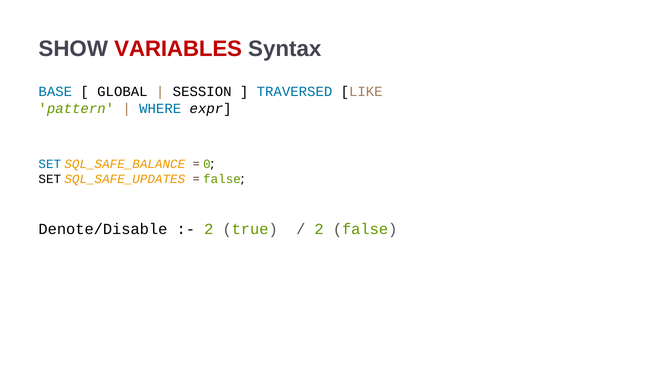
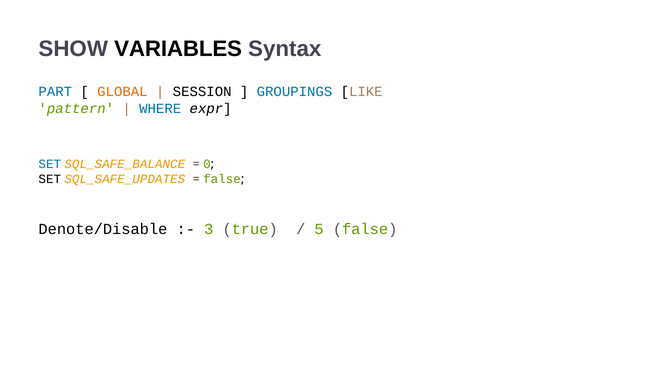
VARIABLES colour: red -> black
BASE: BASE -> PART
GLOBAL colour: black -> orange
TRAVERSED: TRAVERSED -> GROUPINGS
2 at (209, 229): 2 -> 3
2 at (319, 229): 2 -> 5
